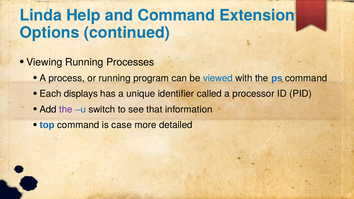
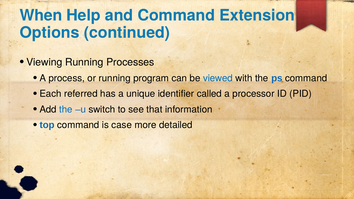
Linda: Linda -> When
displays: displays -> referred
the at (66, 110) colour: purple -> blue
